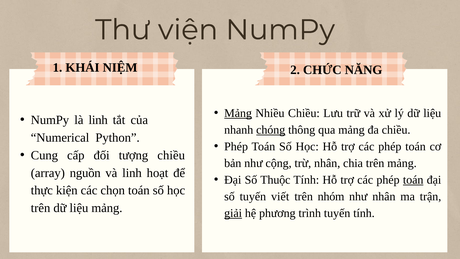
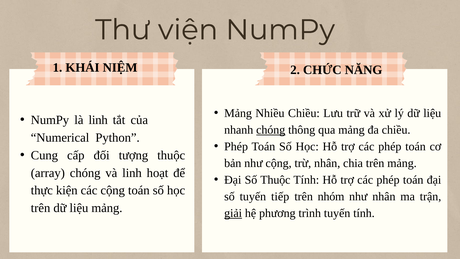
Mảng at (238, 113) underline: present -> none
tượng chiều: chiều -> thuộc
array nguồn: nguồn -> chóng
toán at (413, 180) underline: present -> none
các chọn: chọn -> cộng
viết: viết -> tiếp
